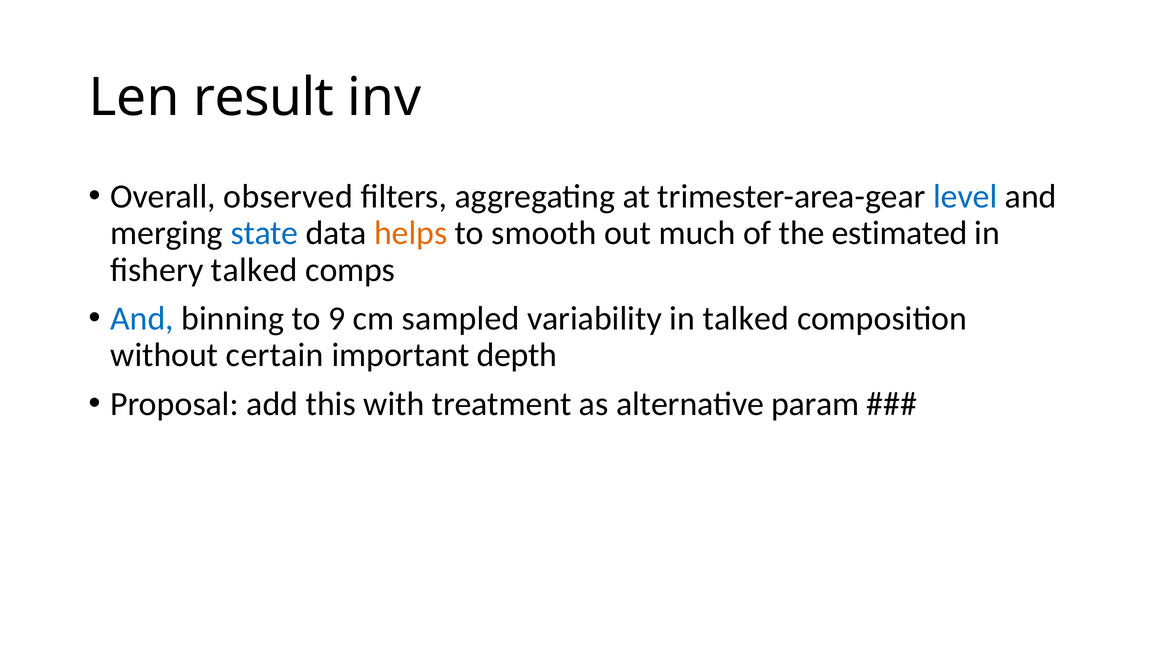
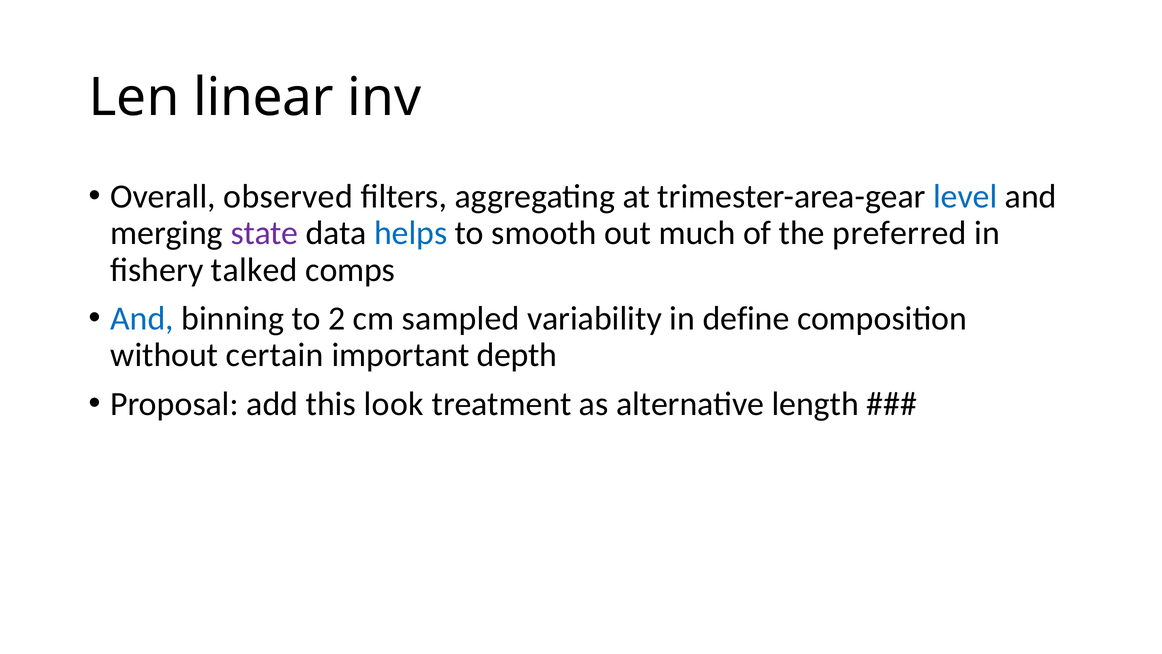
result: result -> linear
state colour: blue -> purple
helps colour: orange -> blue
estimated: estimated -> preferred
9: 9 -> 2
in talked: talked -> define
with: with -> look
param: param -> length
